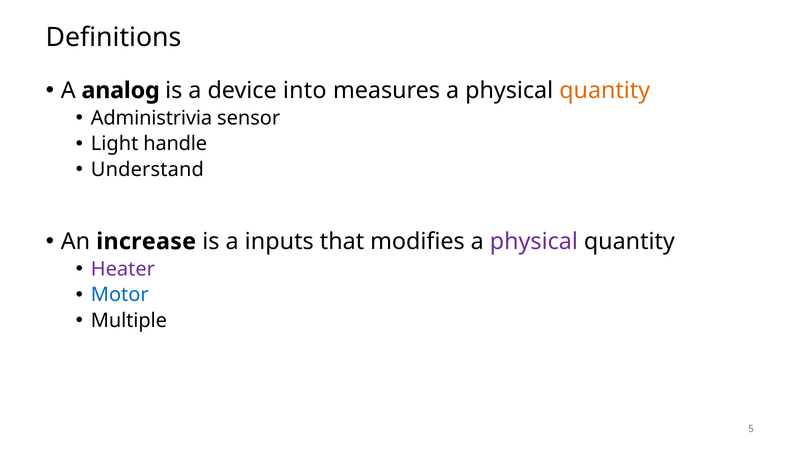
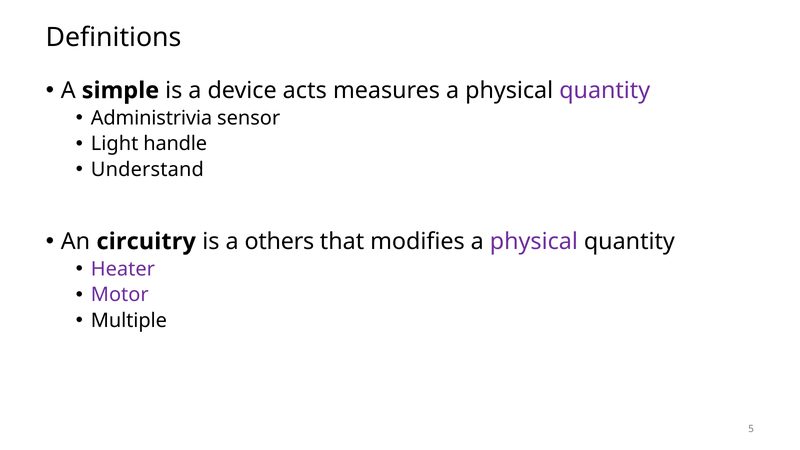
analog: analog -> simple
into: into -> acts
quantity at (605, 90) colour: orange -> purple
increase: increase -> circuitry
inputs: inputs -> others
Motor colour: blue -> purple
